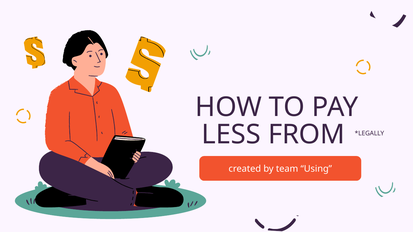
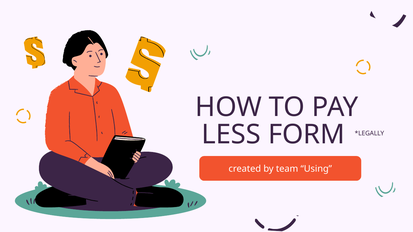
FROM: FROM -> FORM
